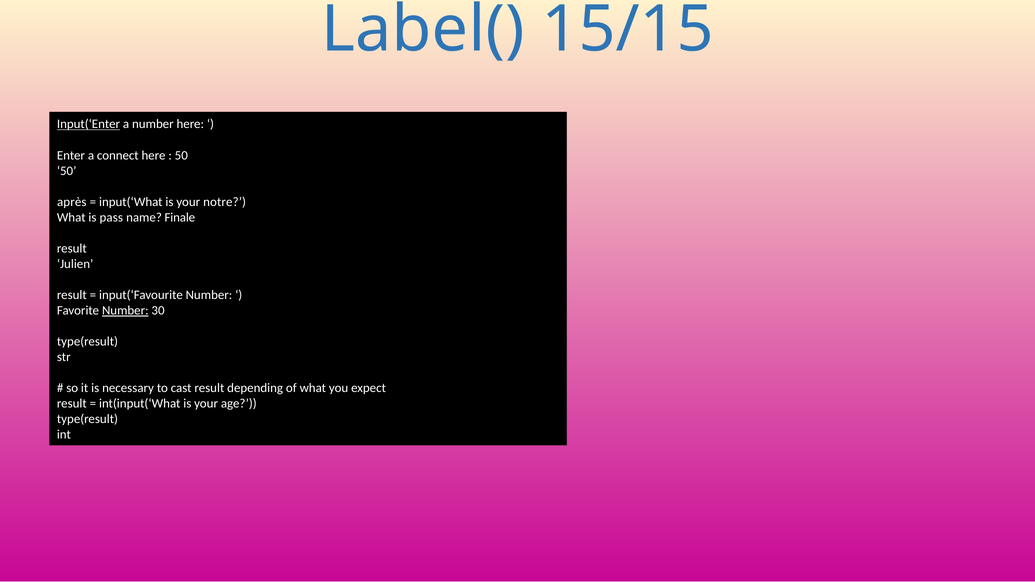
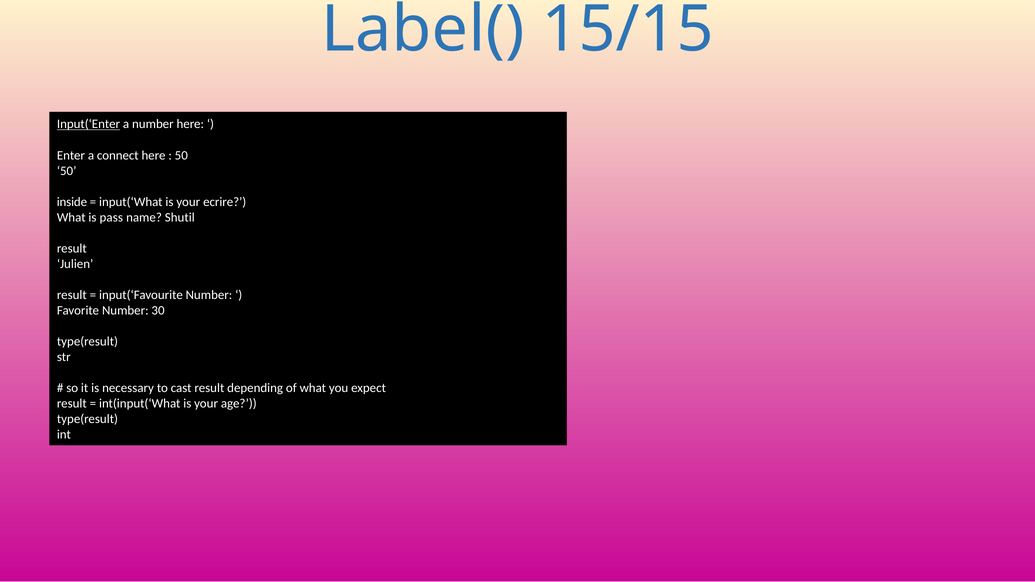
après: après -> inside
notre: notre -> ecrire
Finale: Finale -> Shutil
Number at (125, 311) underline: present -> none
